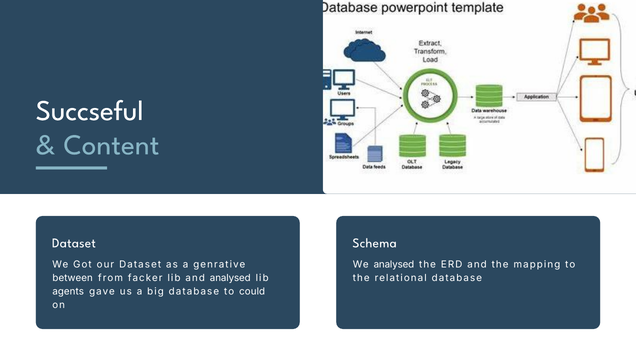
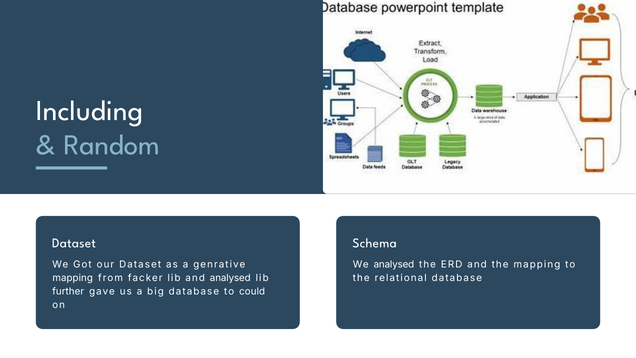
Succseful: Succseful -> Including
Content: Content -> Random
between at (73, 278): between -> mapping
agents: agents -> further
